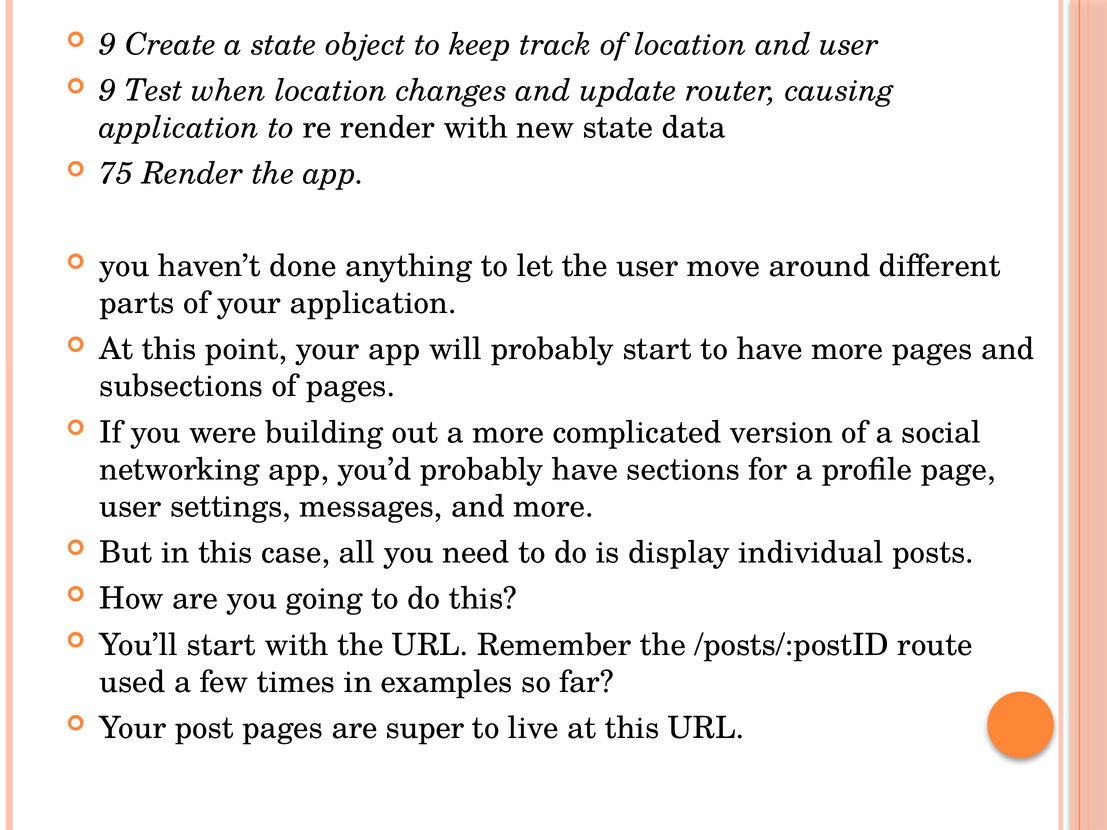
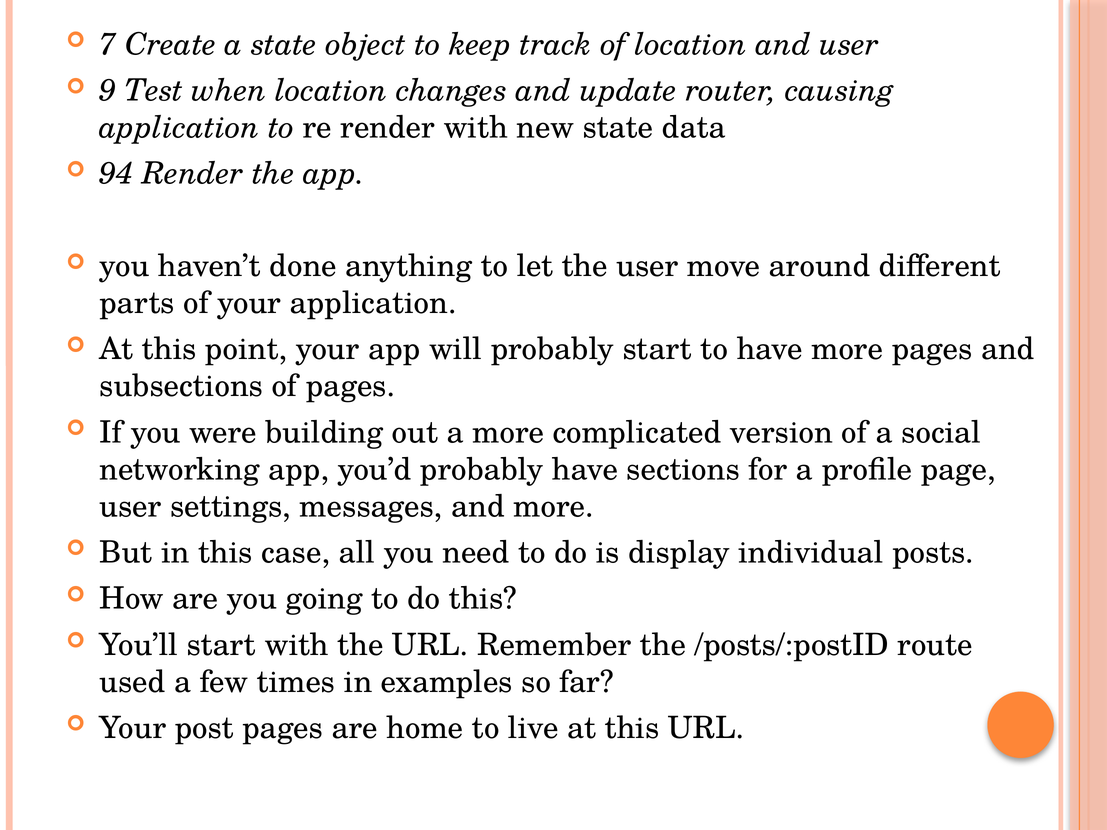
9 at (108, 45): 9 -> 7
75: 75 -> 94
super: super -> home
